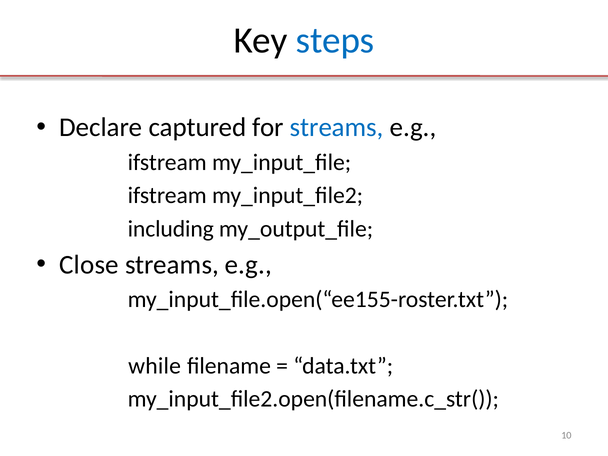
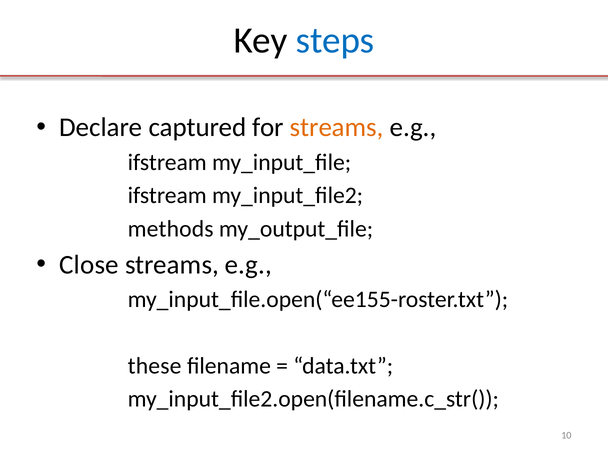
streams at (337, 128) colour: blue -> orange
including: including -> methods
while: while -> these
